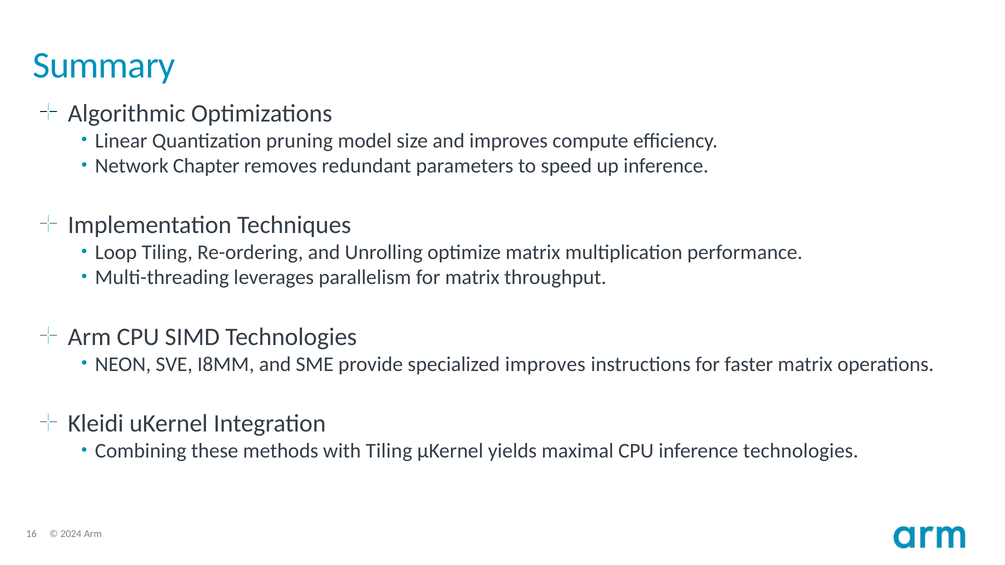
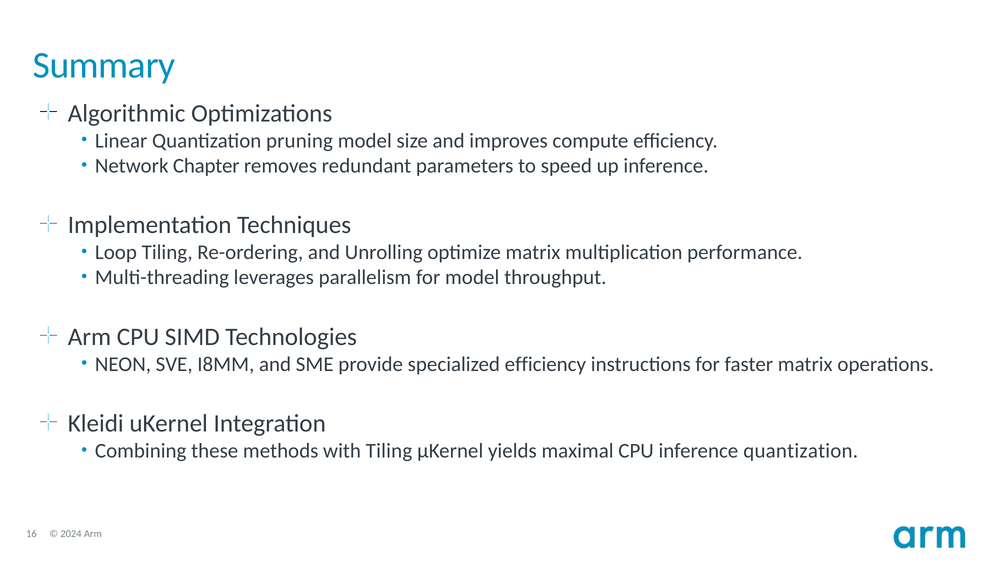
for matrix: matrix -> model
specialized improves: improves -> efficiency
inference technologies: technologies -> quantization
